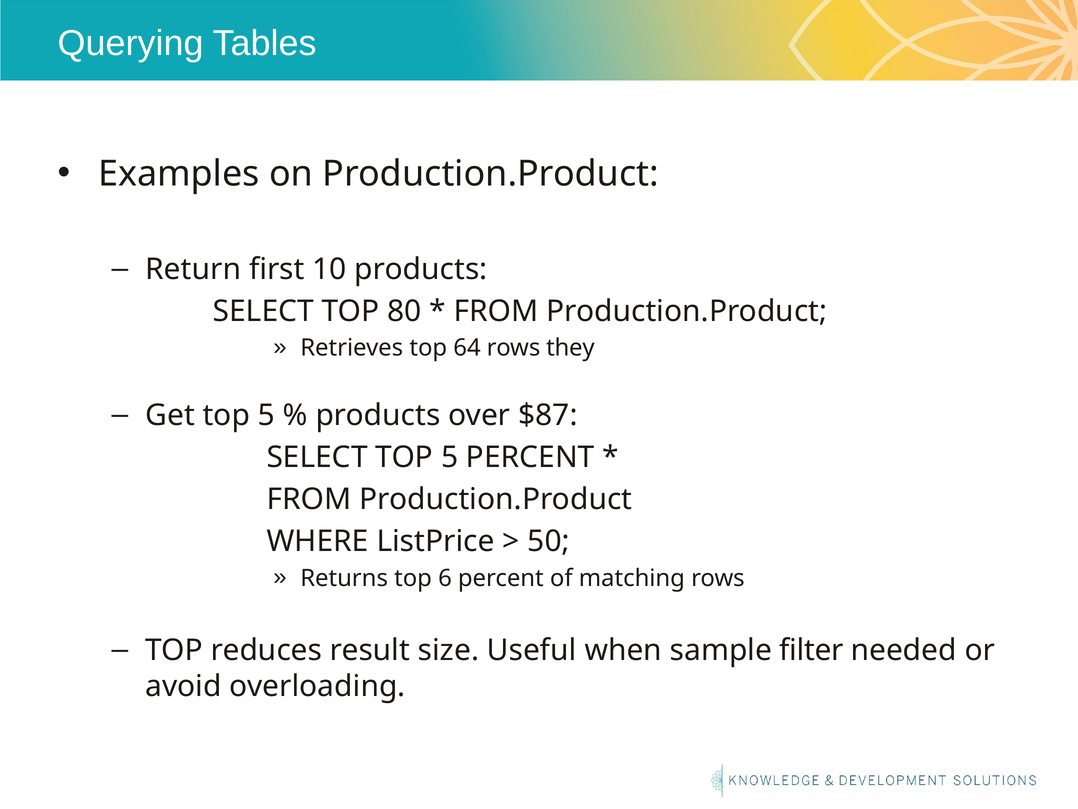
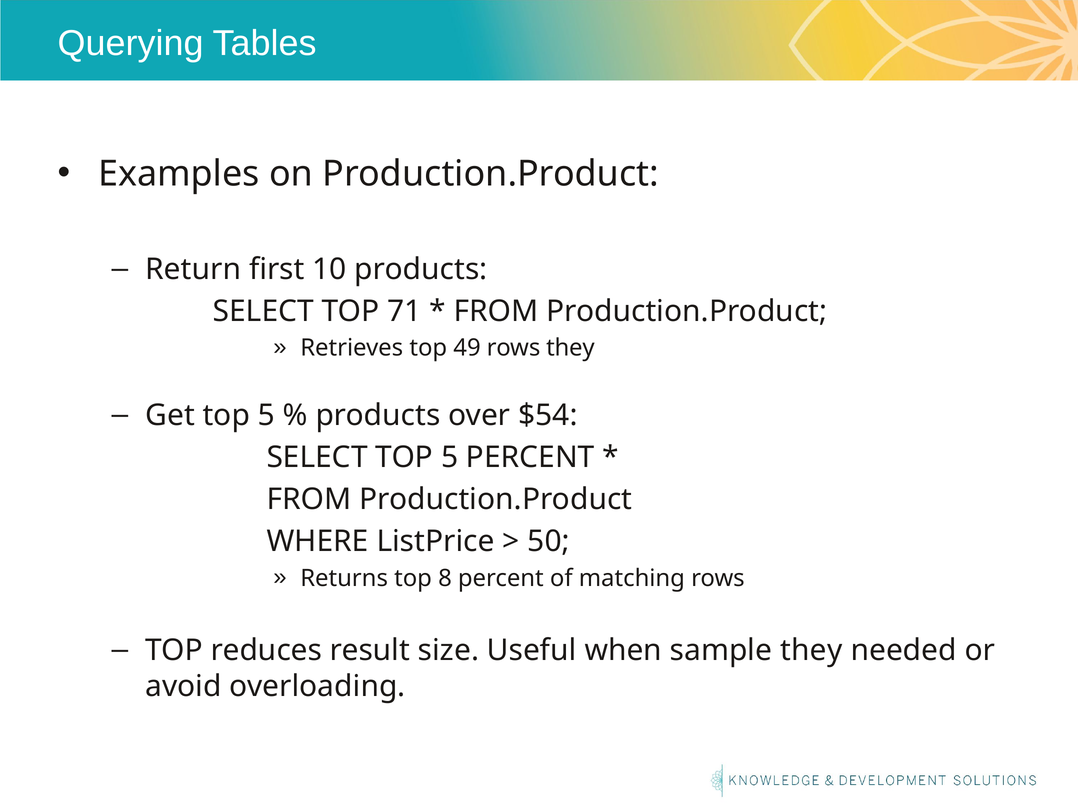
80: 80 -> 71
64: 64 -> 49
$87: $87 -> $54
6: 6 -> 8
sample filter: filter -> they
